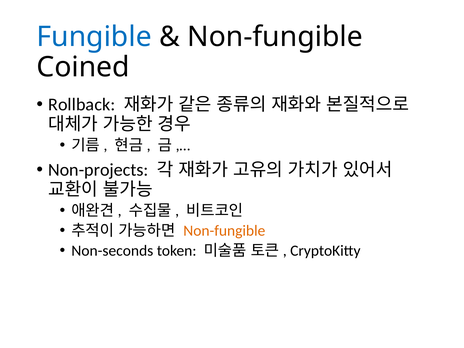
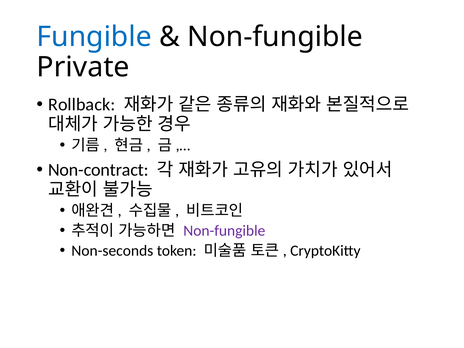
Coined: Coined -> Private
Non-projects: Non-projects -> Non-contract
Non-fungible at (224, 231) colour: orange -> purple
